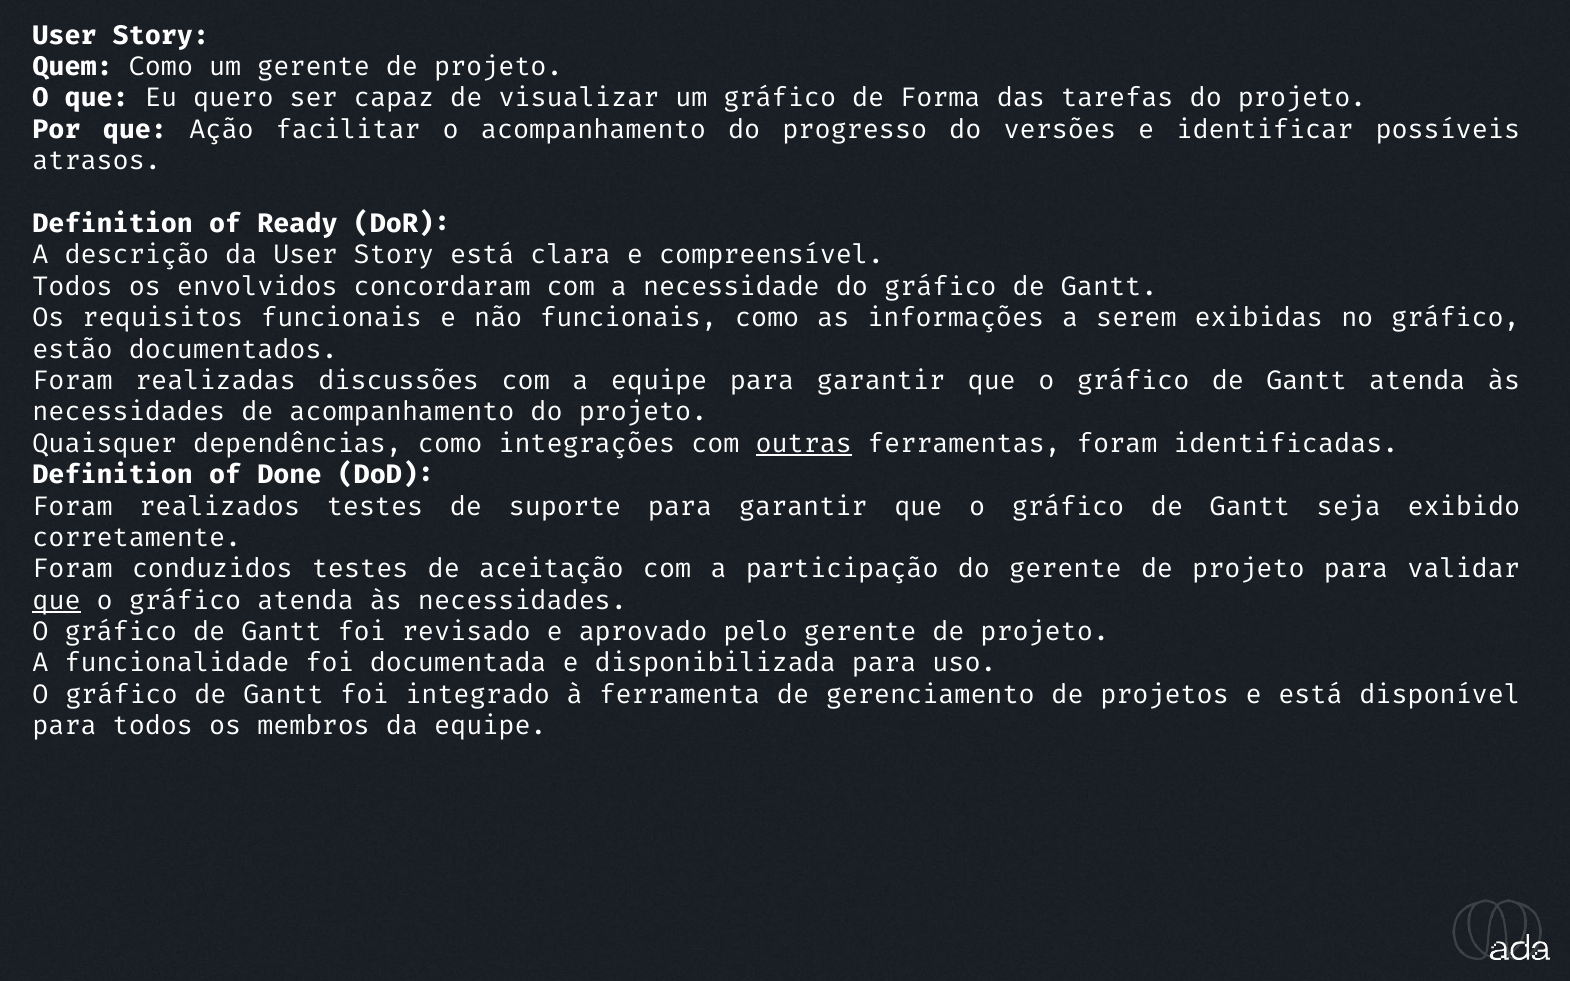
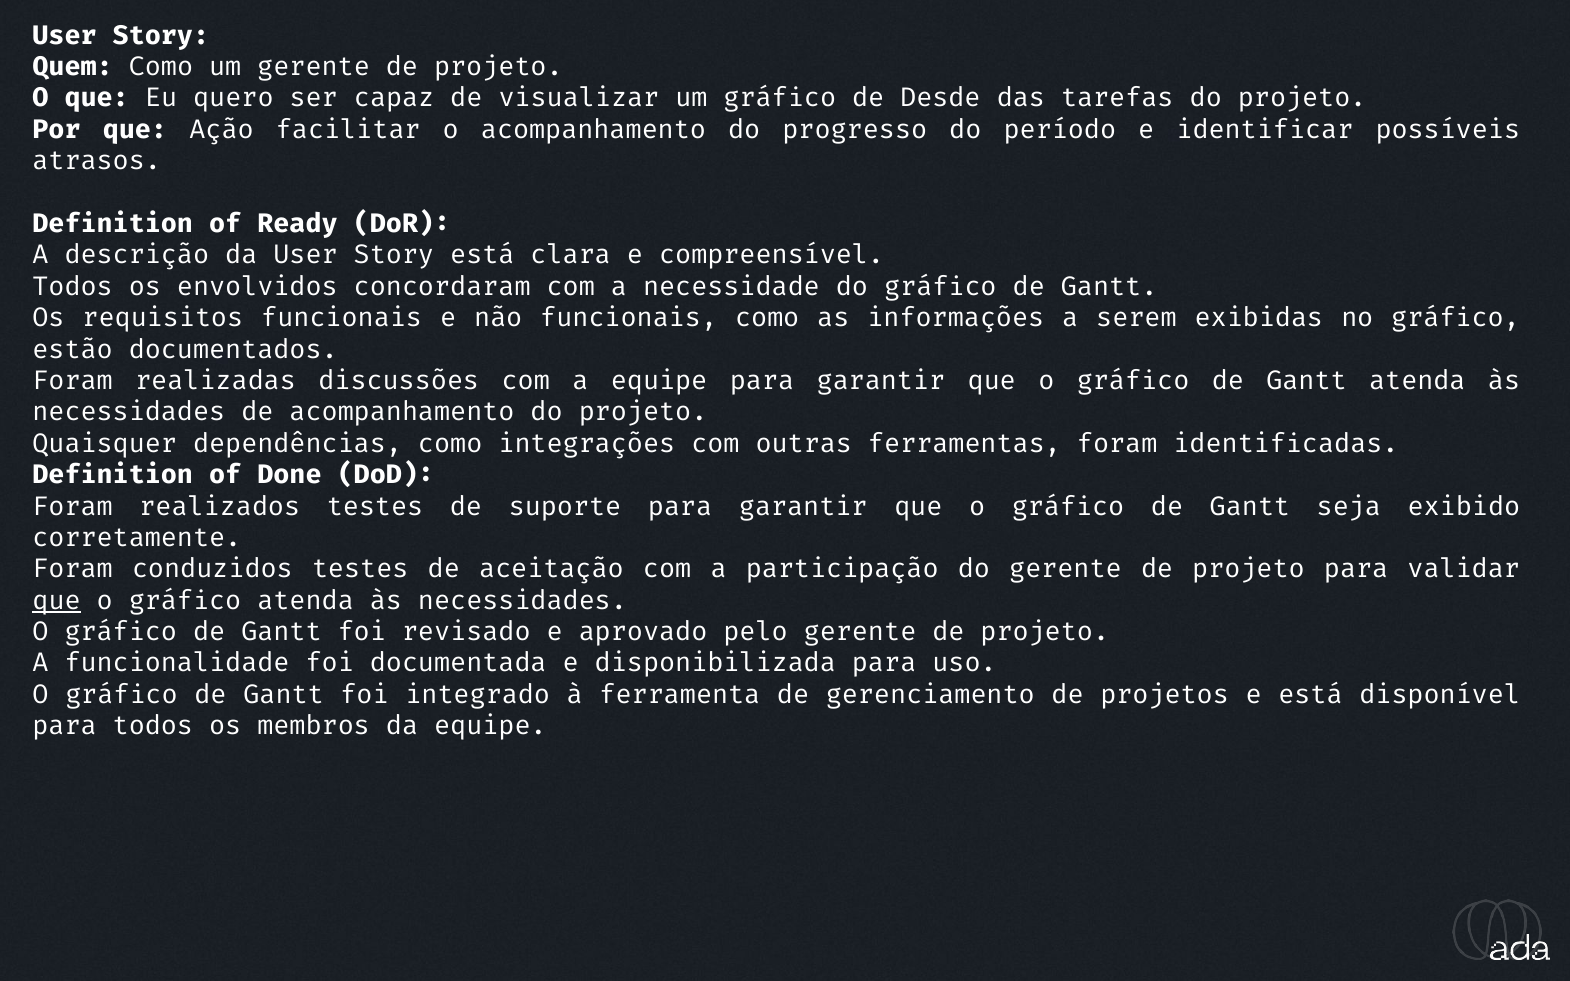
Forma: Forma -> Desde
versões: versões -> período
outras underline: present -> none
